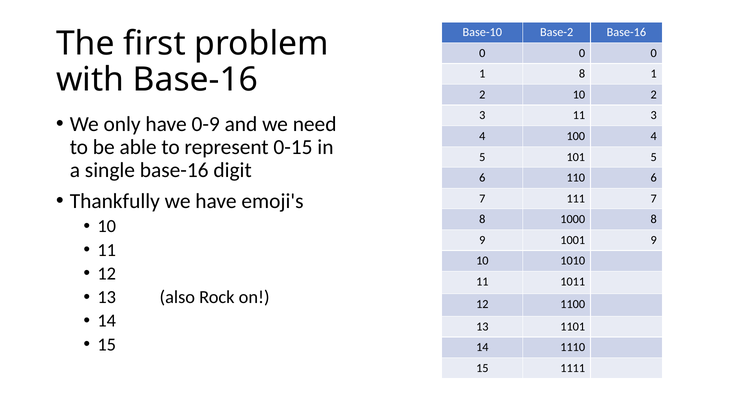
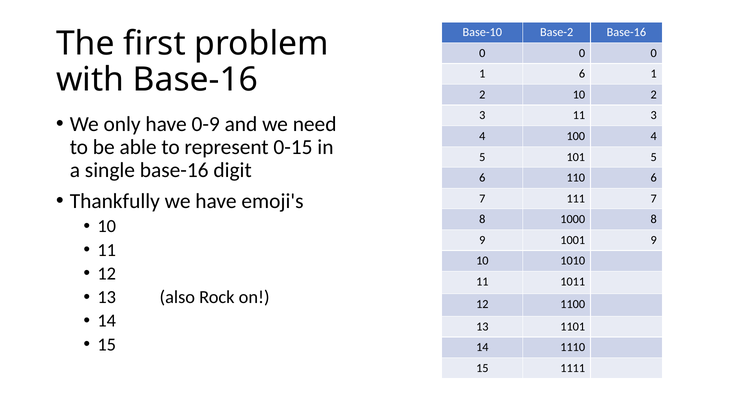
1 8: 8 -> 6
